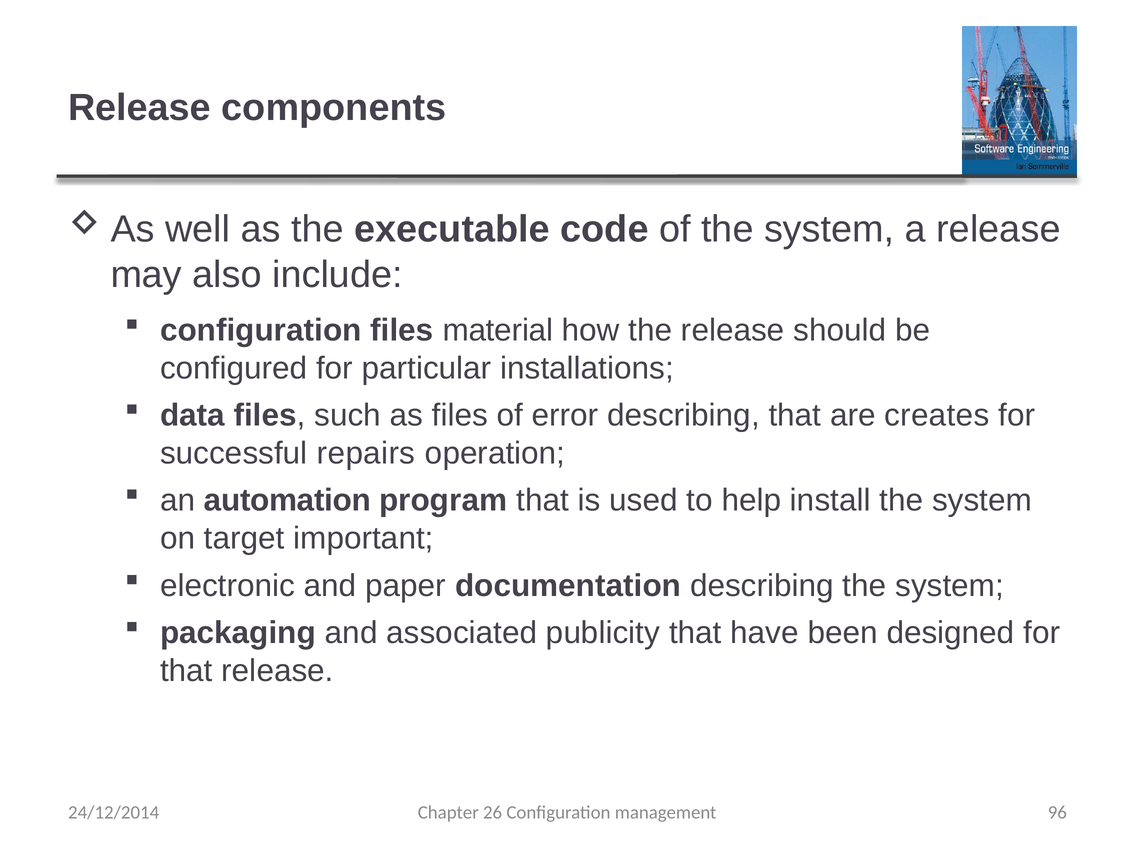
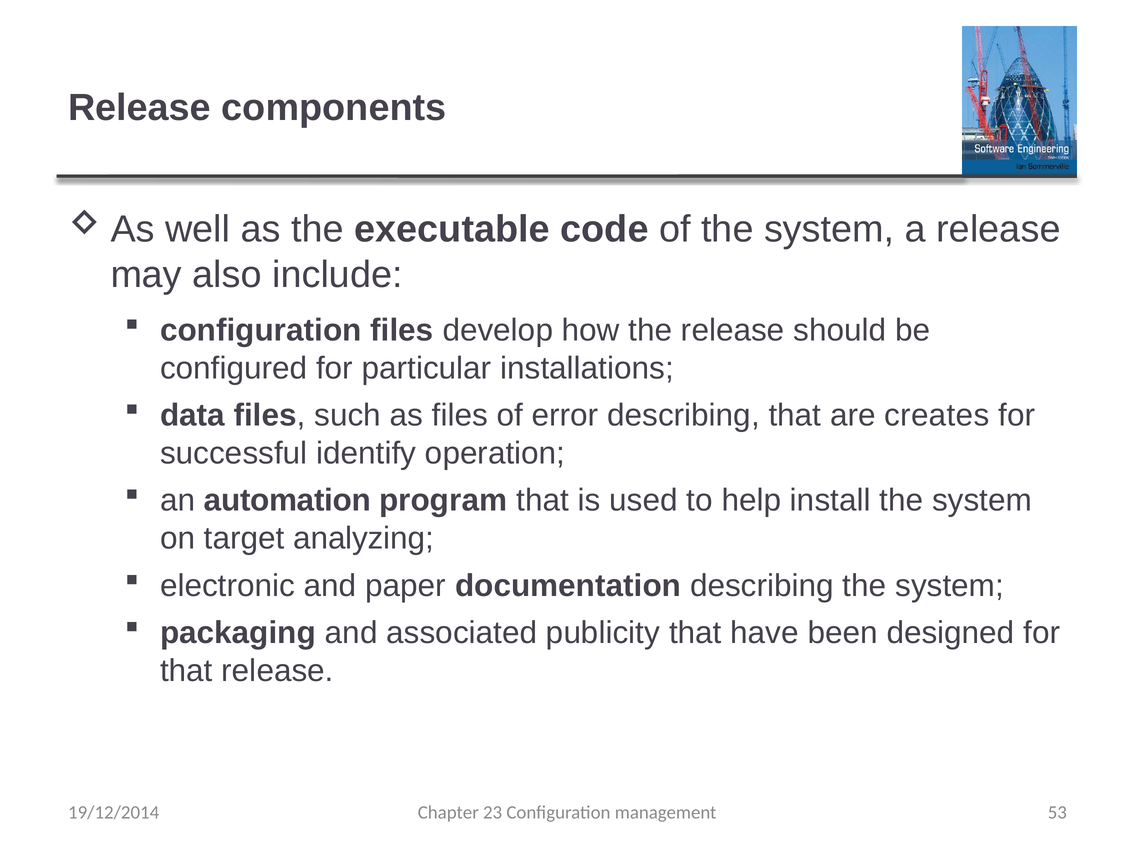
material: material -> develop
repairs: repairs -> identify
important: important -> analyzing
26: 26 -> 23
96: 96 -> 53
24/12/2014: 24/12/2014 -> 19/12/2014
